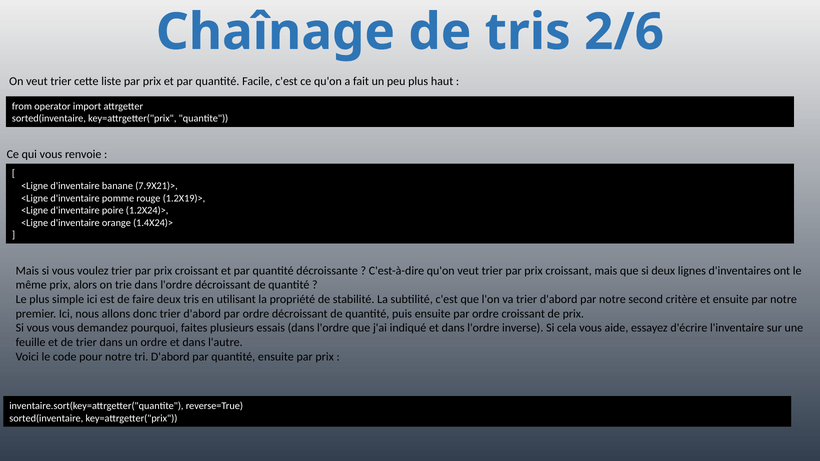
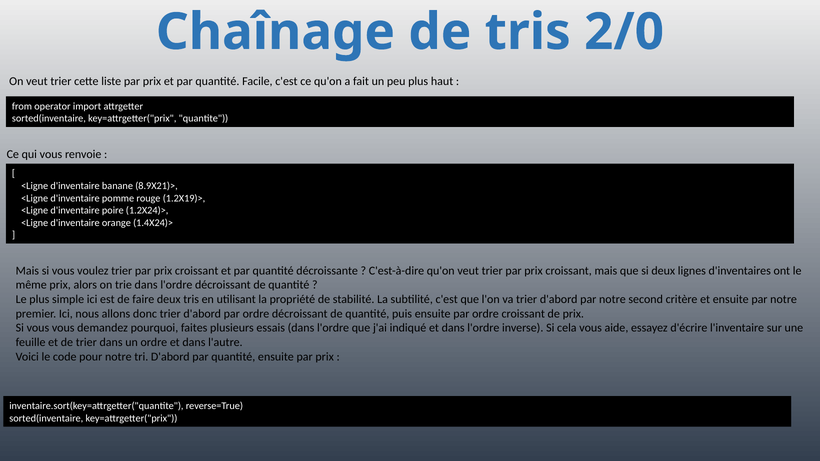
2/6: 2/6 -> 2/0
7.9X21)>: 7.9X21)> -> 8.9X21)>
